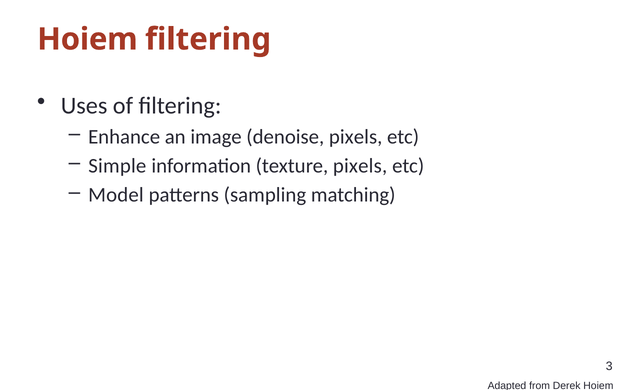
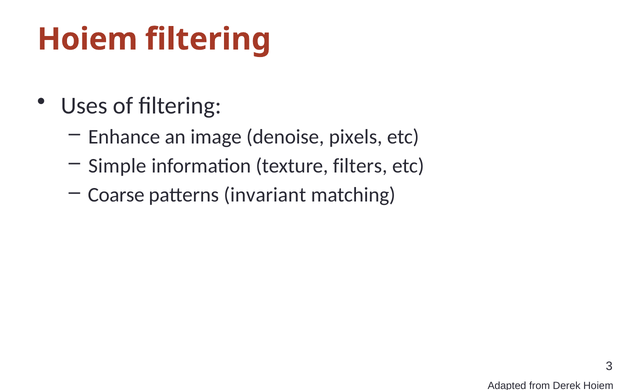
texture pixels: pixels -> filters
Model: Model -> Coarse
sampling: sampling -> invariant
